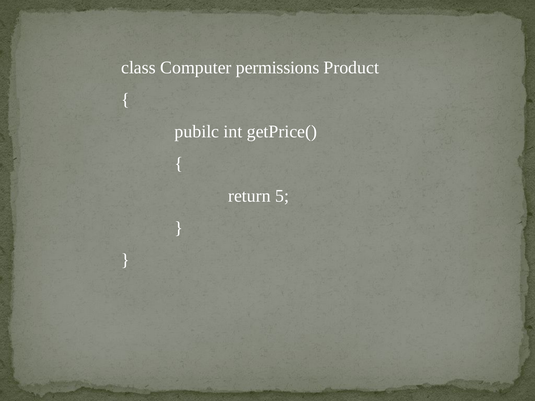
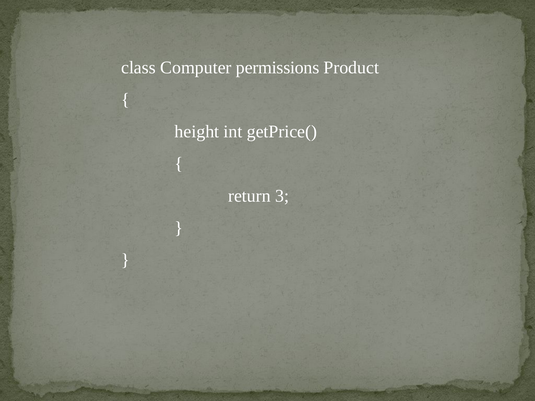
pubilc: pubilc -> height
5: 5 -> 3
